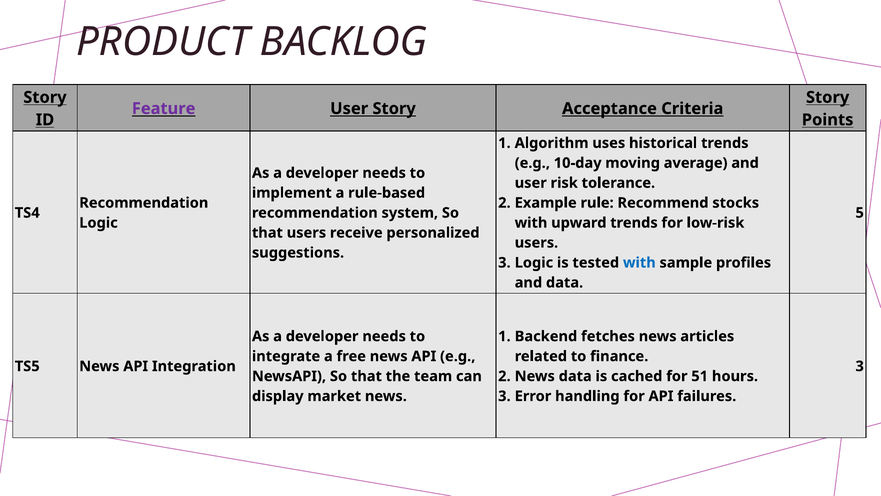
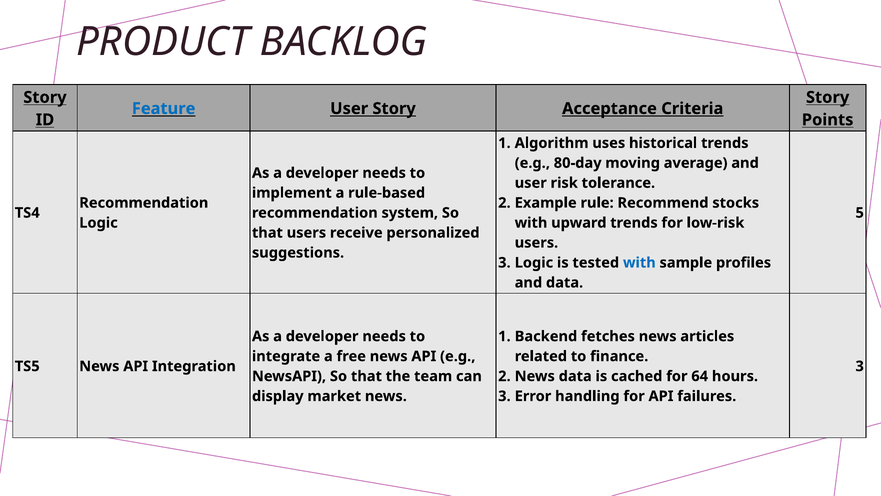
Feature colour: purple -> blue
10-day: 10-day -> 80-day
51: 51 -> 64
